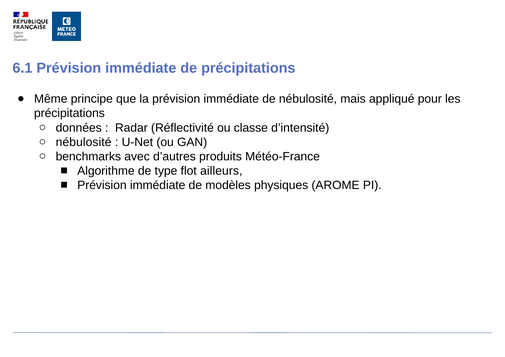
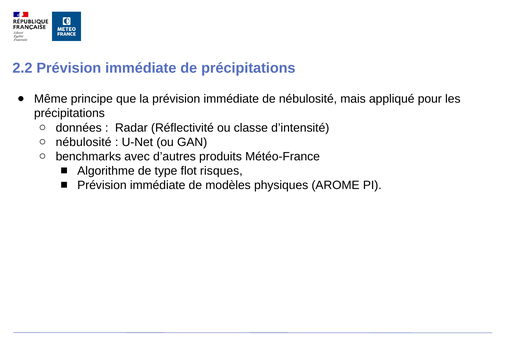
6.1: 6.1 -> 2.2
ailleurs: ailleurs -> risques
